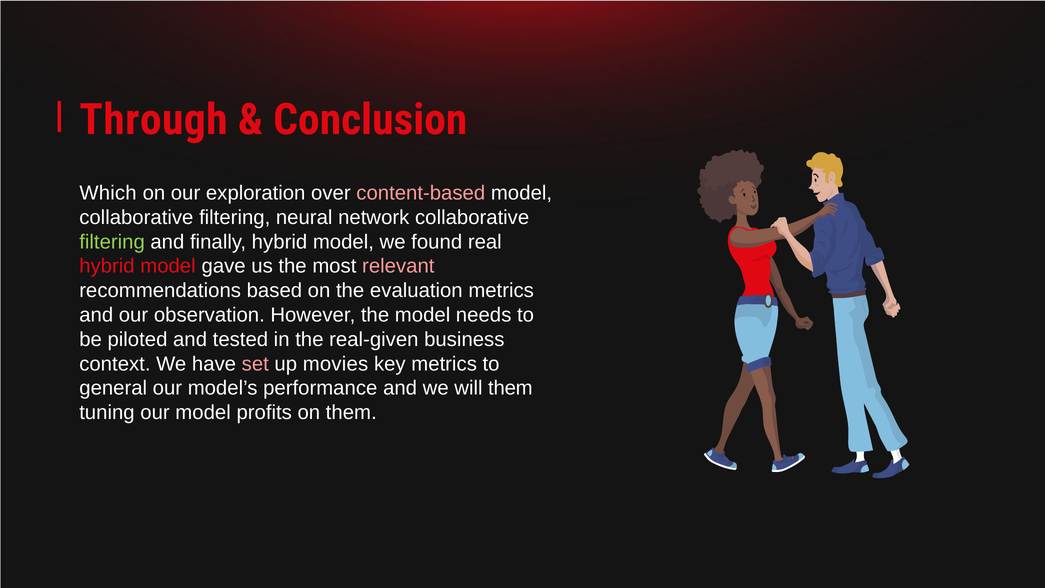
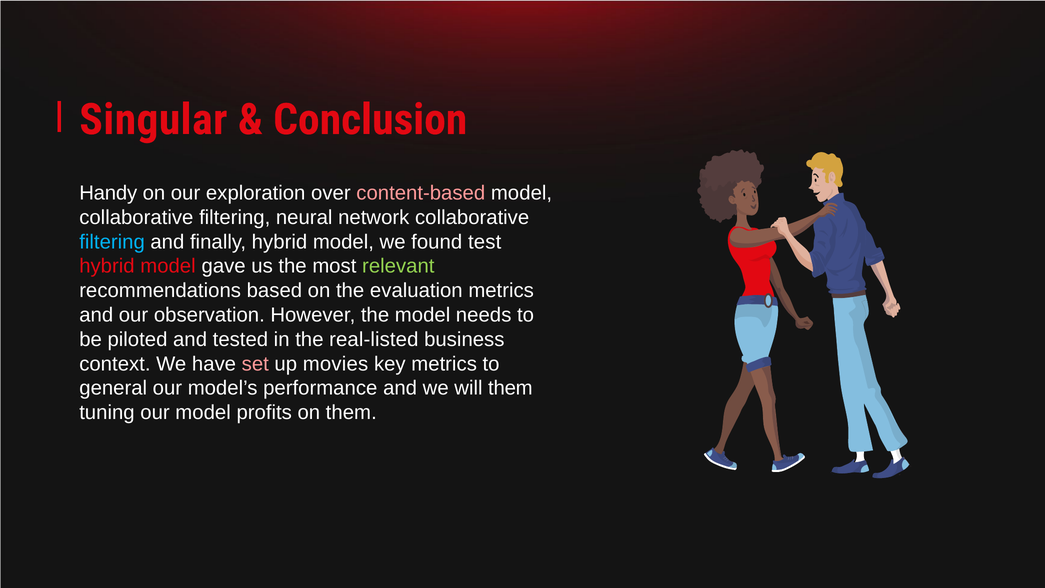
Through: Through -> Singular
Which: Which -> Handy
filtering at (112, 242) colour: light green -> light blue
real: real -> test
relevant colour: pink -> light green
real-given: real-given -> real-listed
